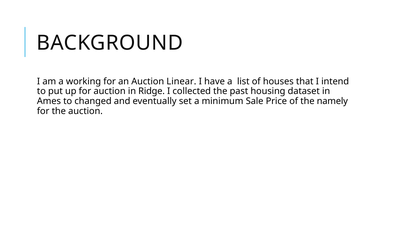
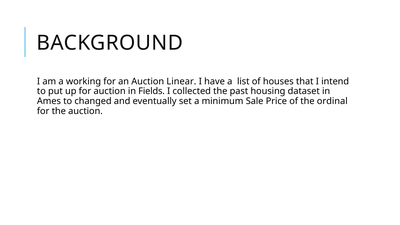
Ridge: Ridge -> Fields
namely: namely -> ordinal
